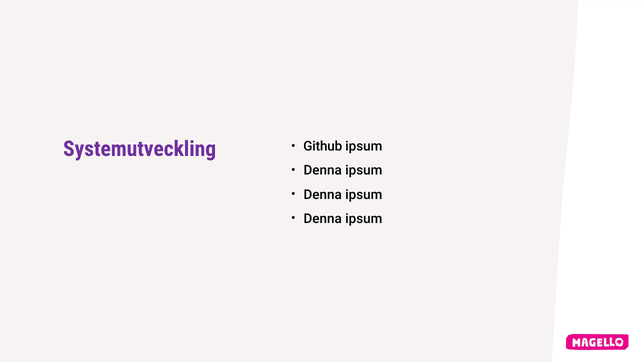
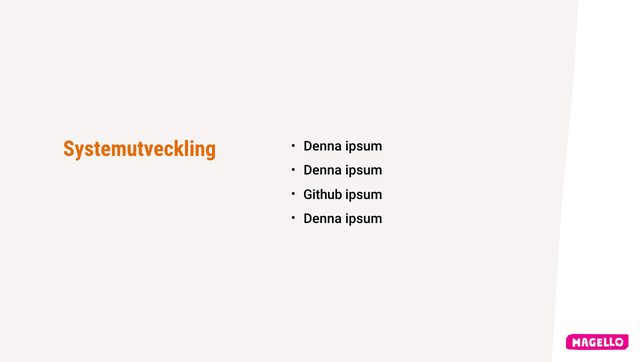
Systemutveckling colour: purple -> orange
Github at (323, 146): Github -> Denna
Denna at (323, 195): Denna -> Github
